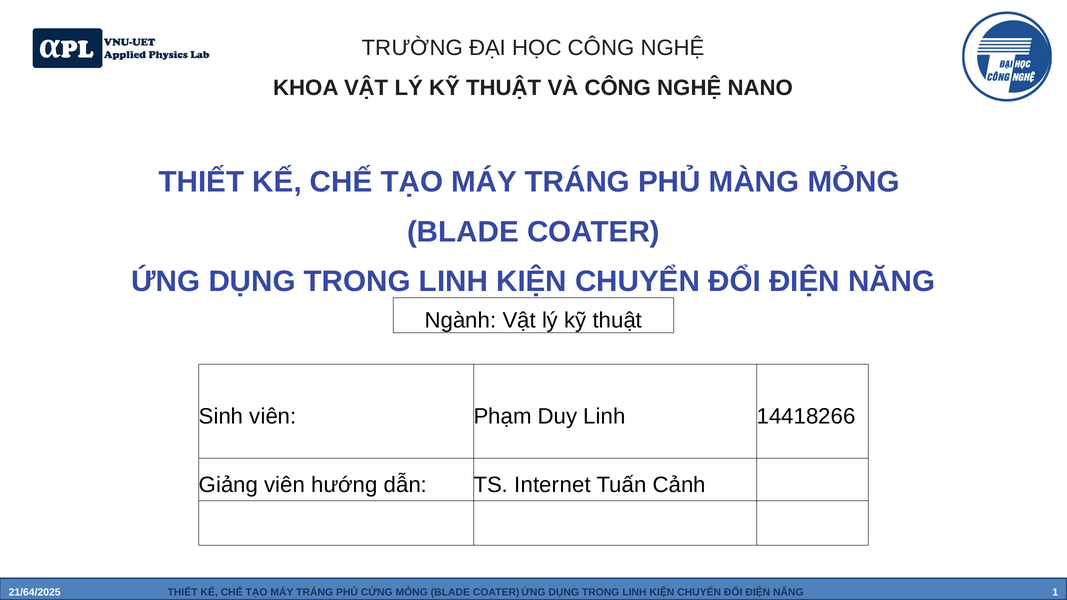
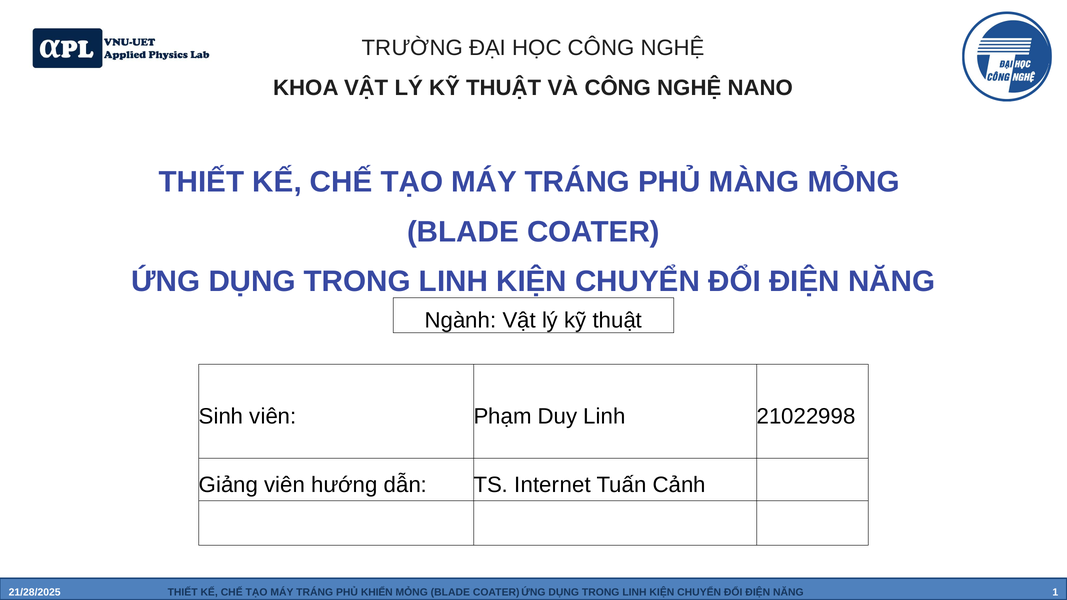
14418266: 14418266 -> 21022998
21/64/2025: 21/64/2025 -> 21/28/2025
CỨNG: CỨNG -> KHIỂN
